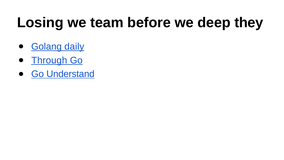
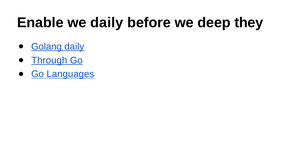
Losing: Losing -> Enable
we team: team -> daily
Understand: Understand -> Languages
